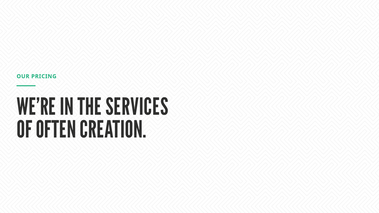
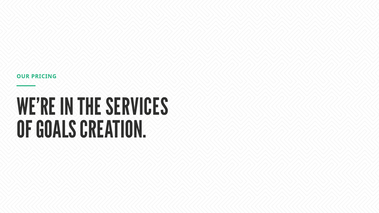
OFTEN: OFTEN -> GOALS
